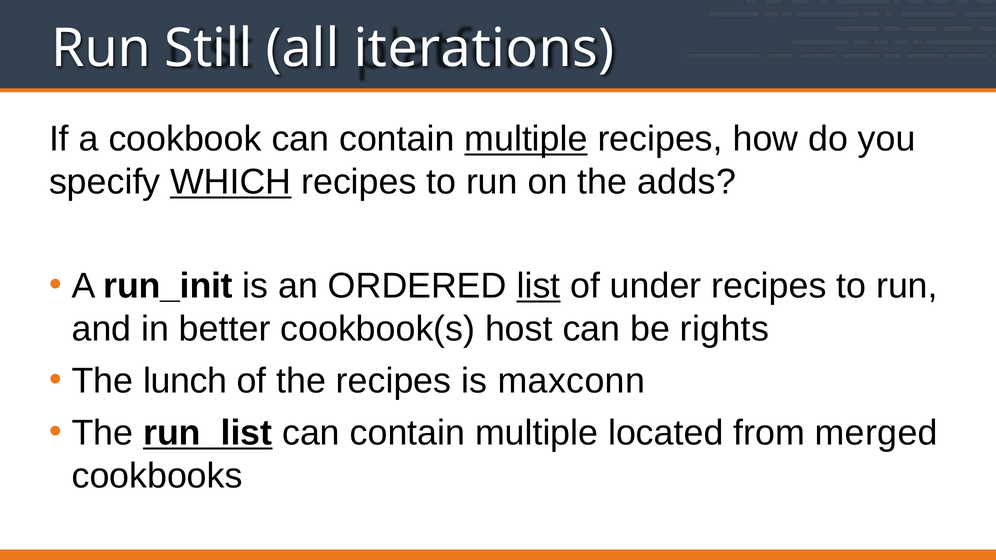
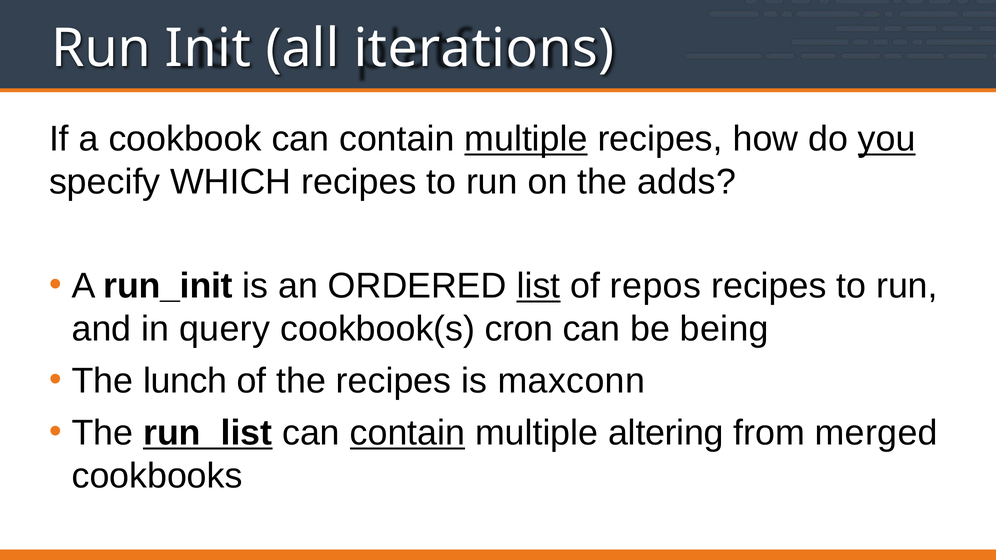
Still: Still -> Init
you underline: none -> present
WHICH underline: present -> none
under: under -> repos
better: better -> query
host: host -> cron
rights: rights -> being
contain at (407, 433) underline: none -> present
located: located -> altering
